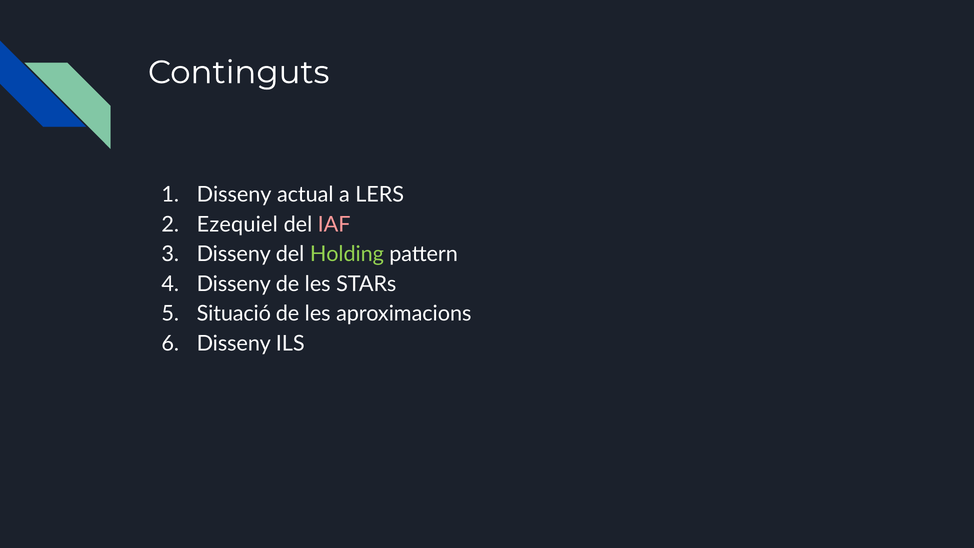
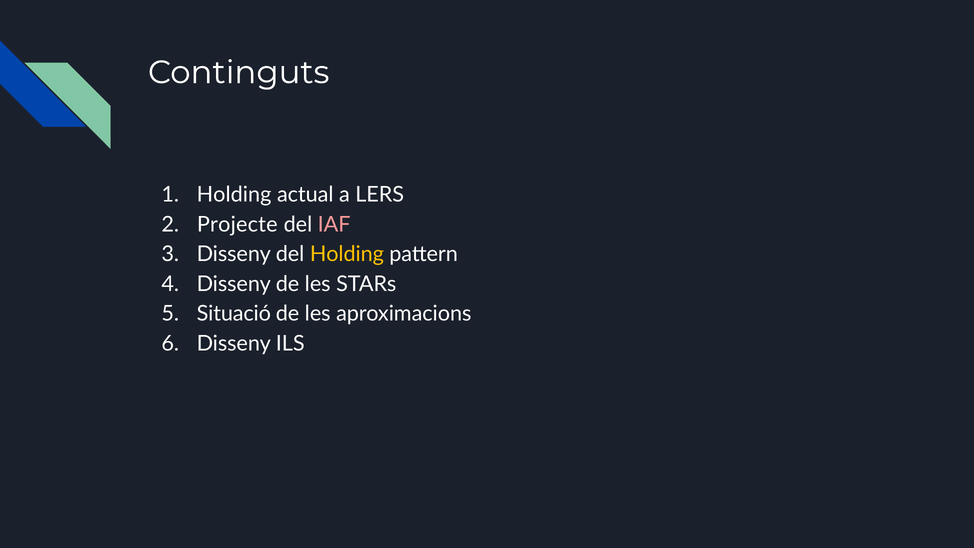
Disseny at (234, 195): Disseny -> Holding
Ezequiel: Ezequiel -> Projecte
Holding at (347, 254) colour: light green -> yellow
